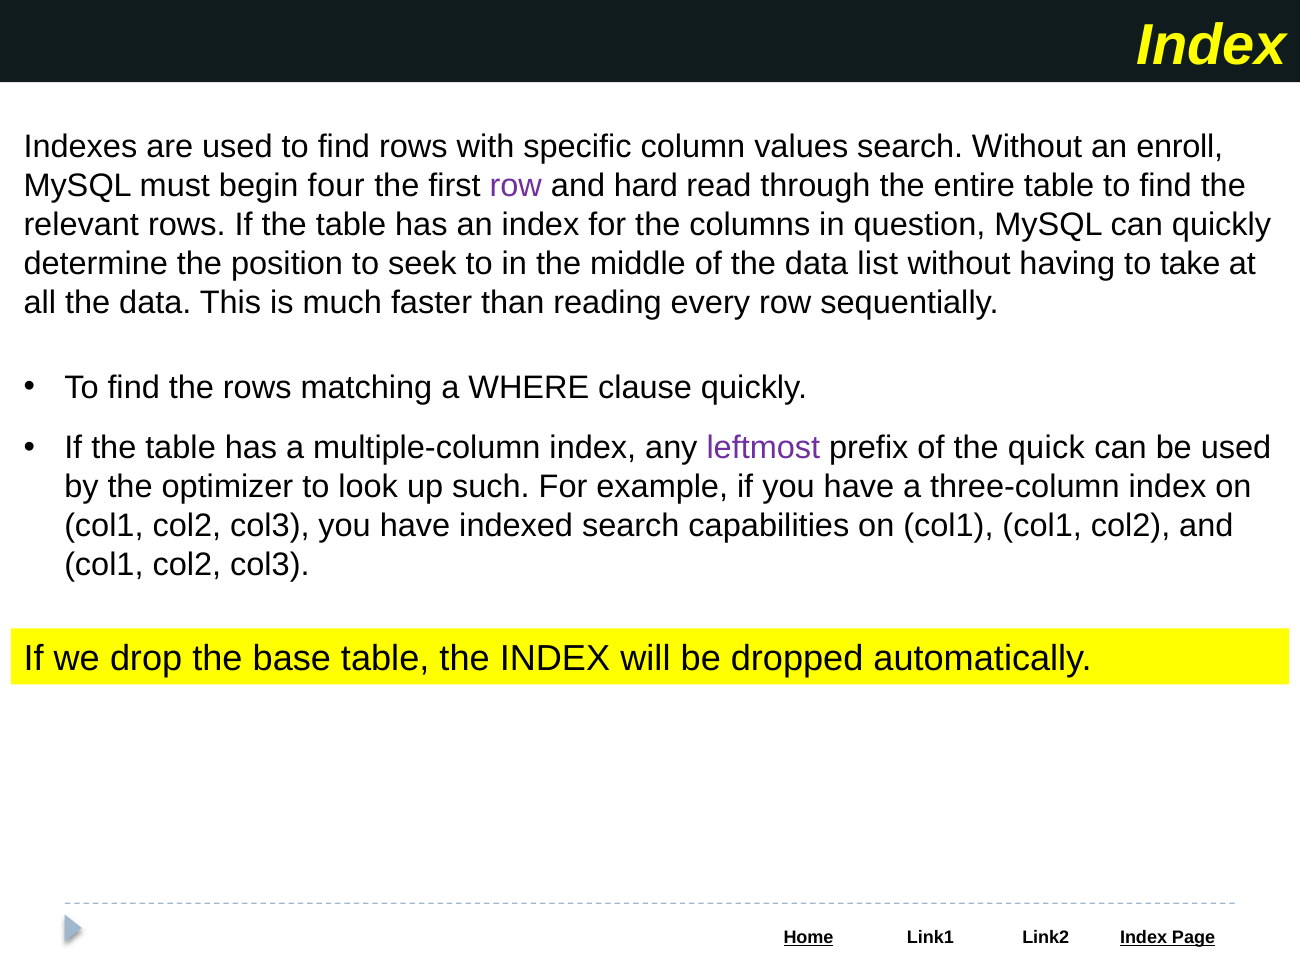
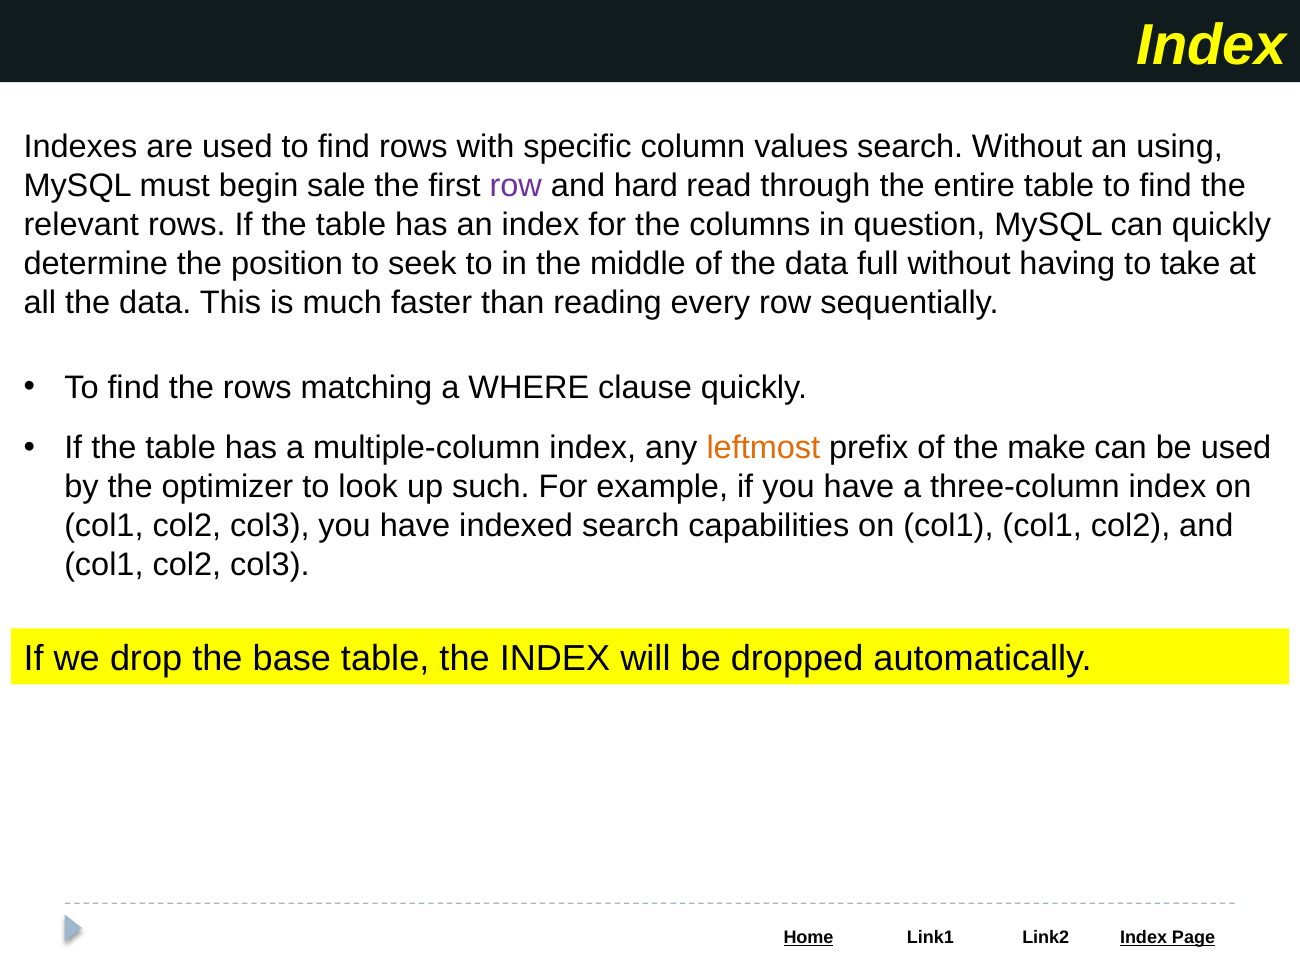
enroll: enroll -> using
four: four -> sale
list: list -> full
leftmost colour: purple -> orange
quick: quick -> make
